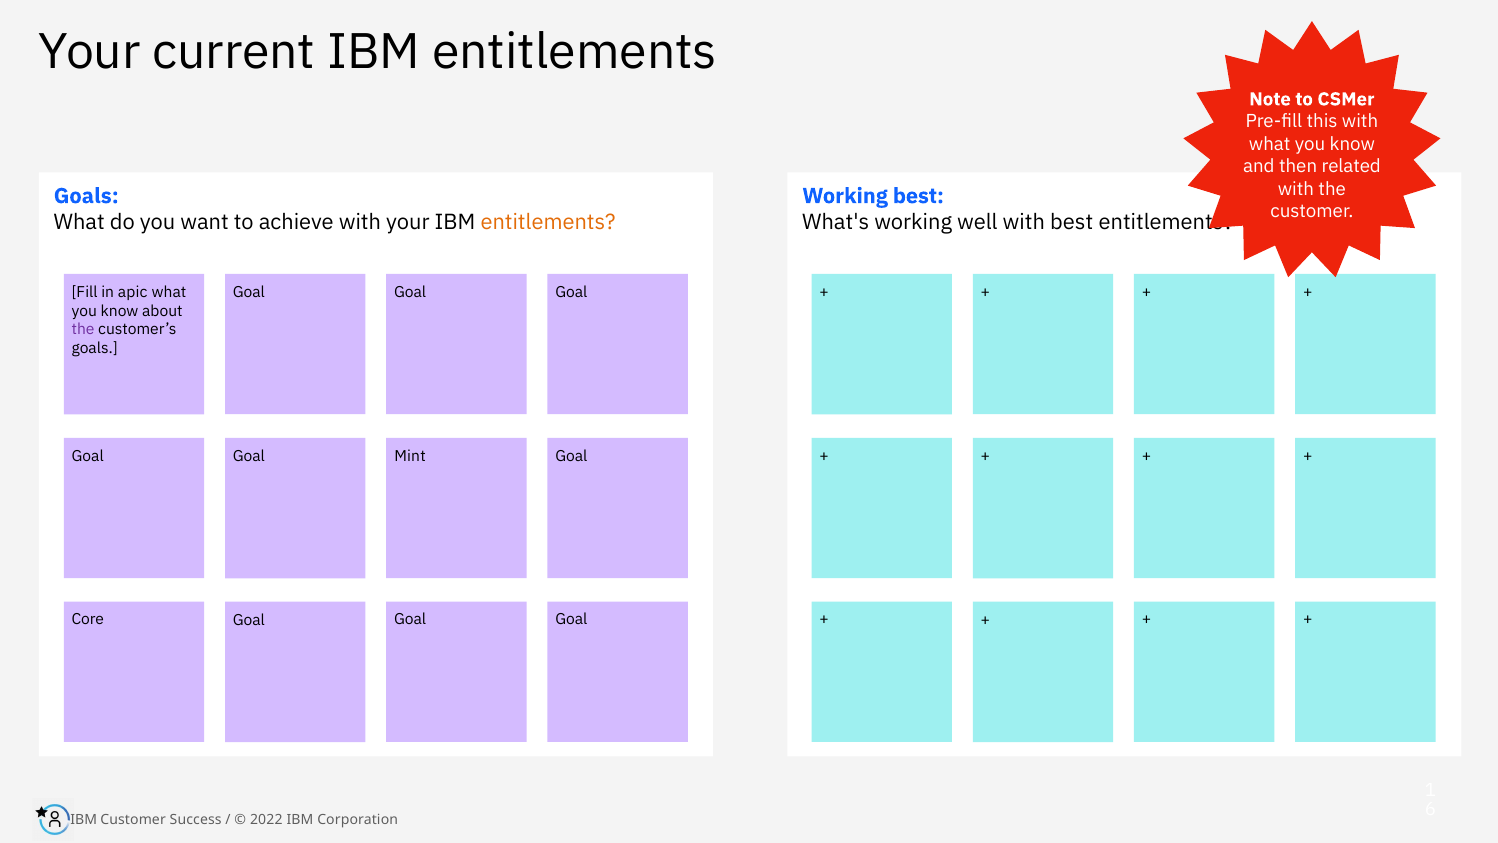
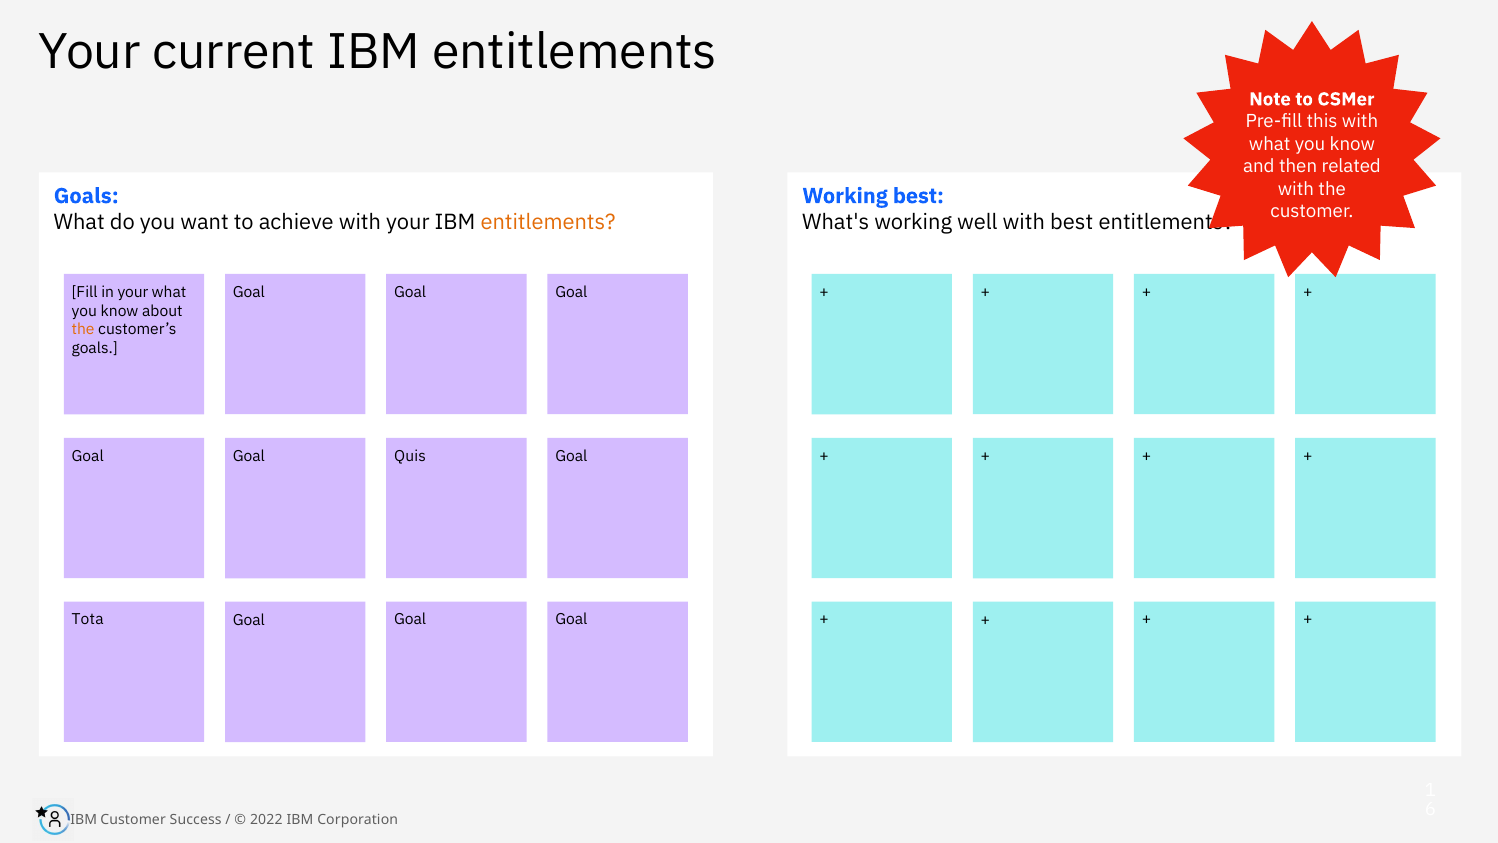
in apic: apic -> your
the at (83, 330) colour: purple -> orange
Mint: Mint -> Quis
Core: Core -> Tota
